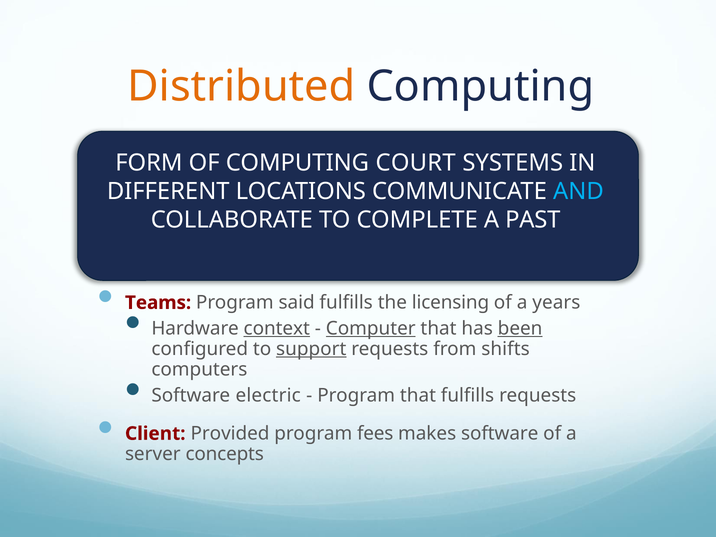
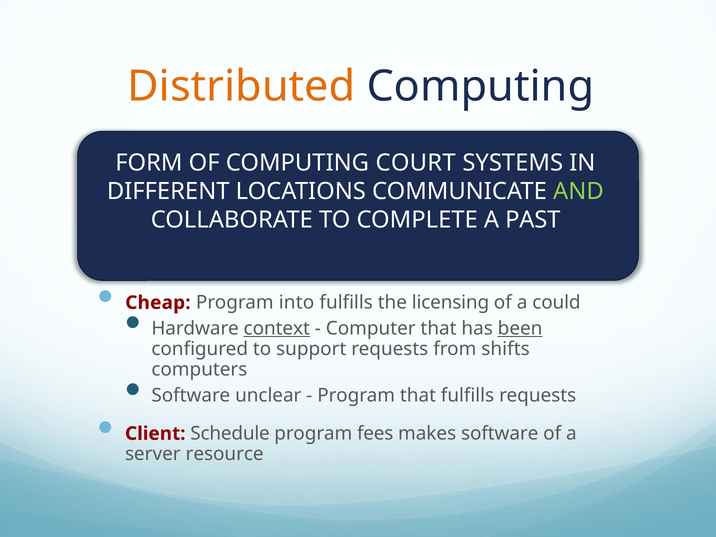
AND colour: light blue -> light green
Teams: Teams -> Cheap
said: said -> into
years: years -> could
Computer underline: present -> none
support underline: present -> none
electric: electric -> unclear
Provided: Provided -> Schedule
concepts: concepts -> resource
